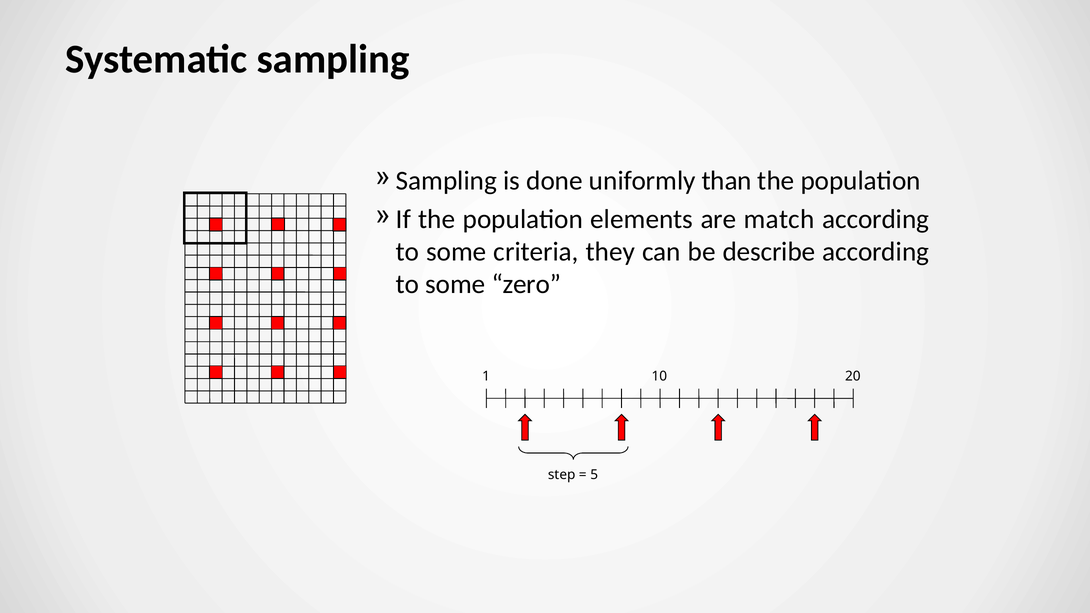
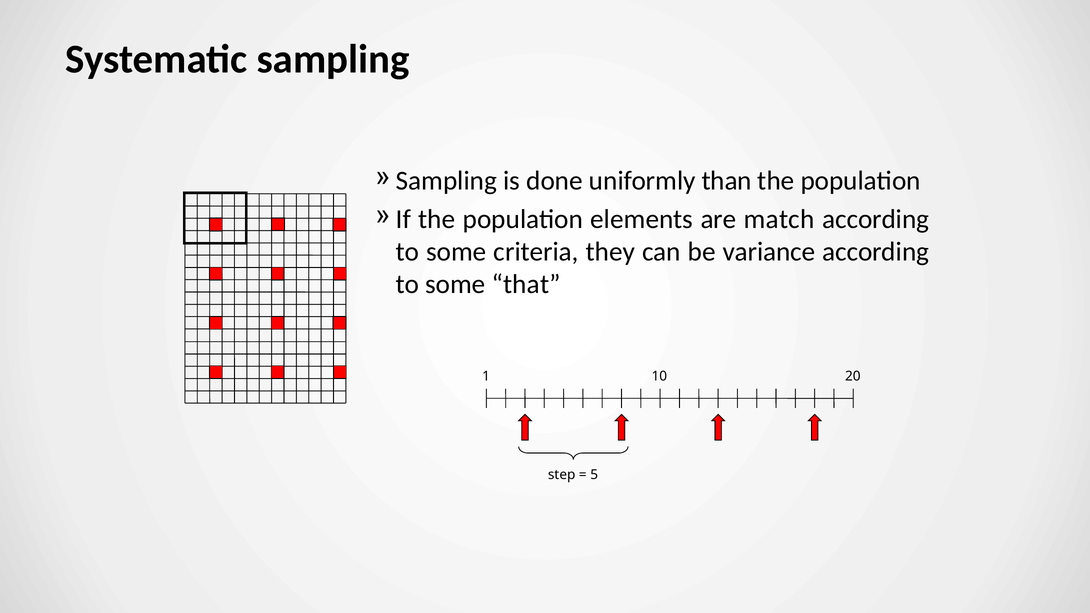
describe: describe -> variance
zero: zero -> that
